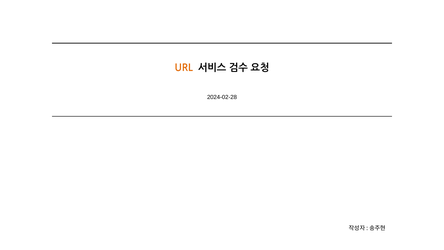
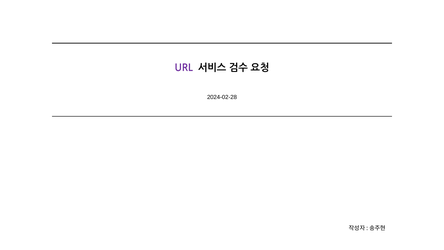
URL colour: orange -> purple
